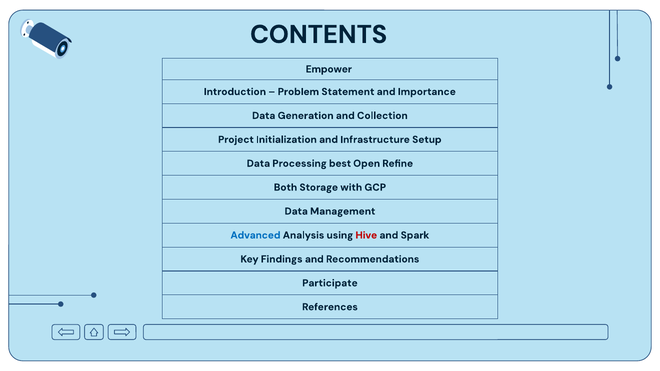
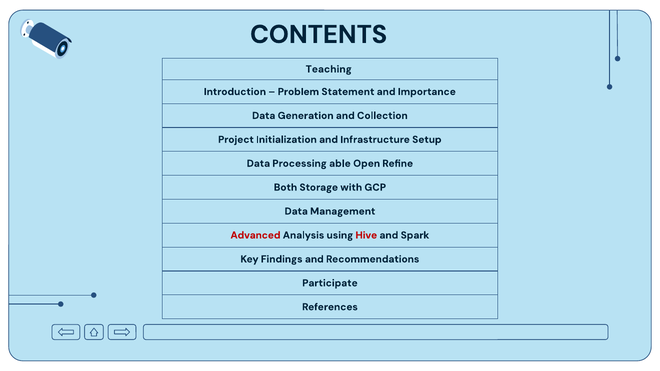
Empower: Empower -> Teaching
best: best -> able
Advanced colour: blue -> red
